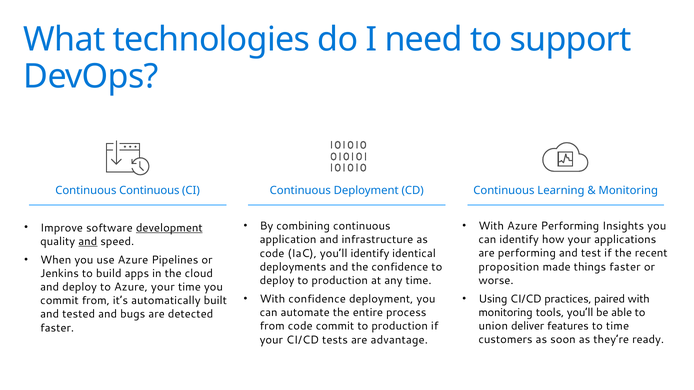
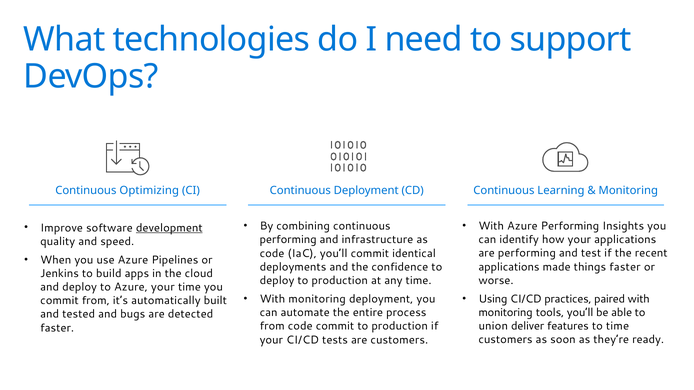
Continuous Continuous: Continuous -> Optimizing
application at (288, 240): application -> performing
and at (88, 242) underline: present -> none
you’ll identify: identify -> commit
proposition at (509, 267): proposition -> applications
confidence at (317, 299): confidence -> monitoring
are advantage: advantage -> customers
